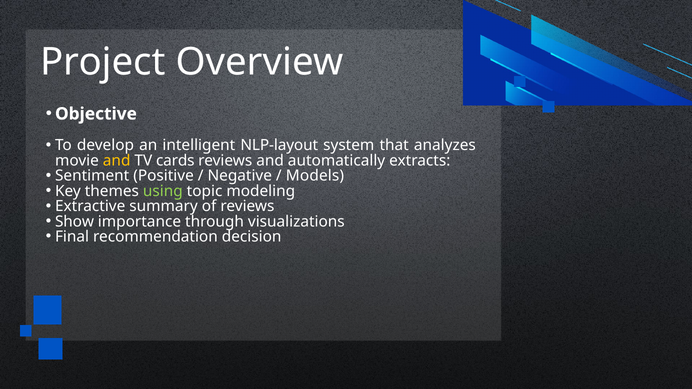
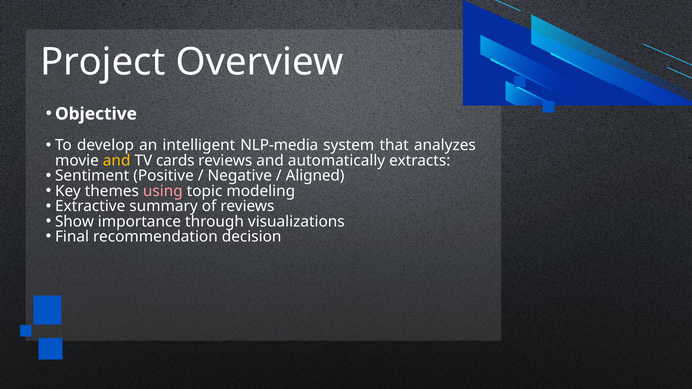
NLP-layout: NLP-layout -> NLP-media
Models: Models -> Aligned
using colour: light green -> pink
